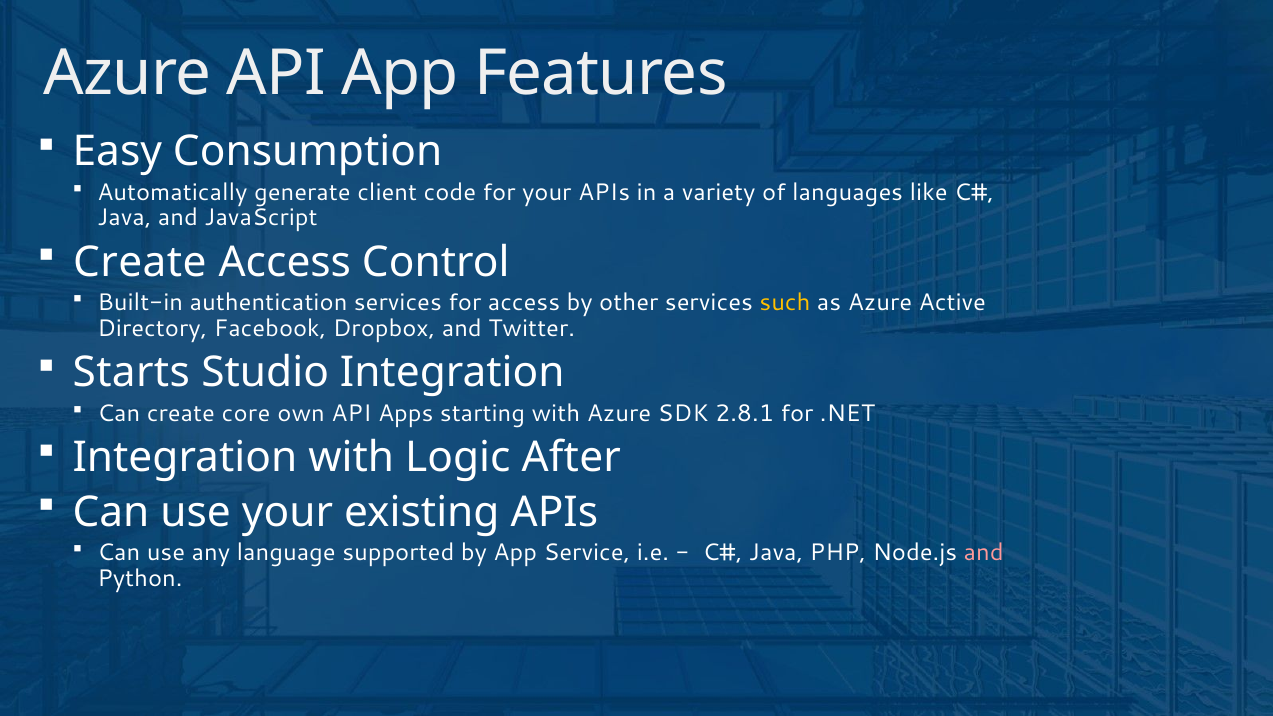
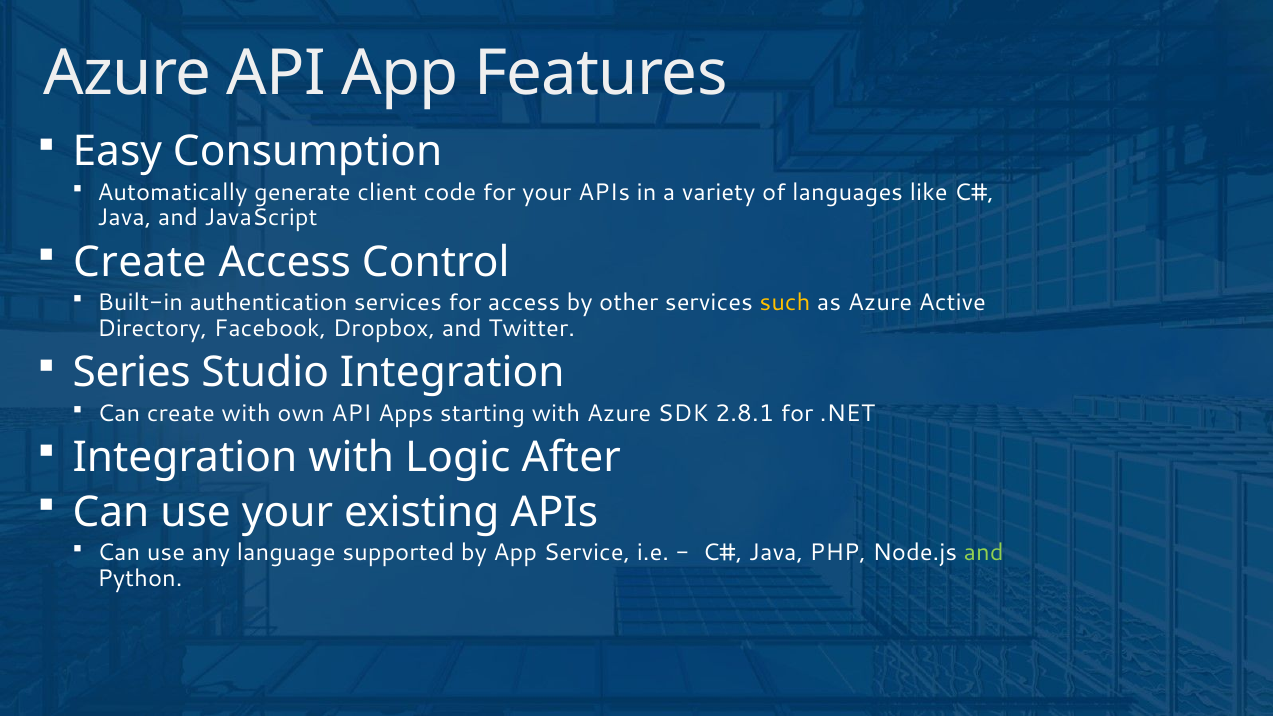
Starts: Starts -> Series
create core: core -> with
and at (984, 553) colour: pink -> light green
